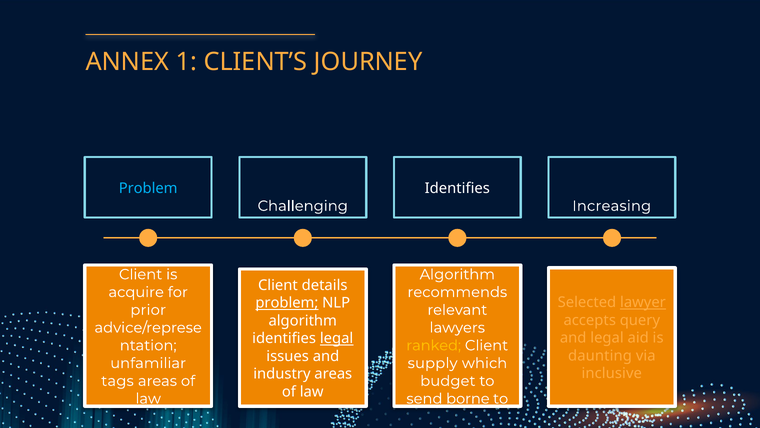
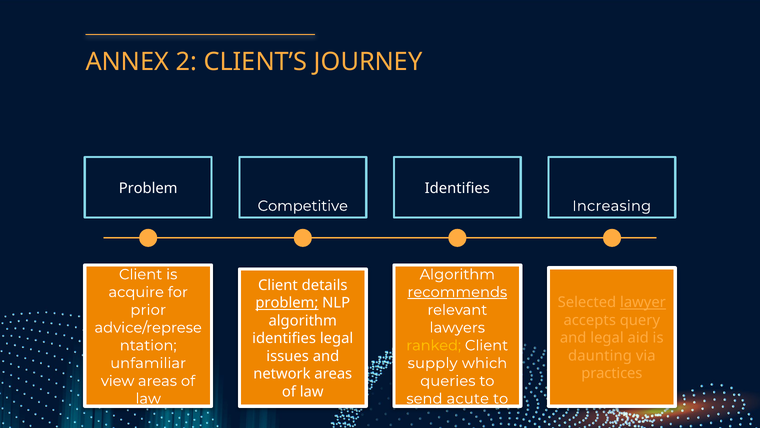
1: 1 -> 2
Problem at (148, 188) colour: light blue -> white
Challenging: Challenging -> Competitive
recommends underline: none -> present
legal at (337, 338) underline: present -> none
inclusive: inclusive -> practices
industry: industry -> network
tags: tags -> view
budget: budget -> queries
borne: borne -> acute
